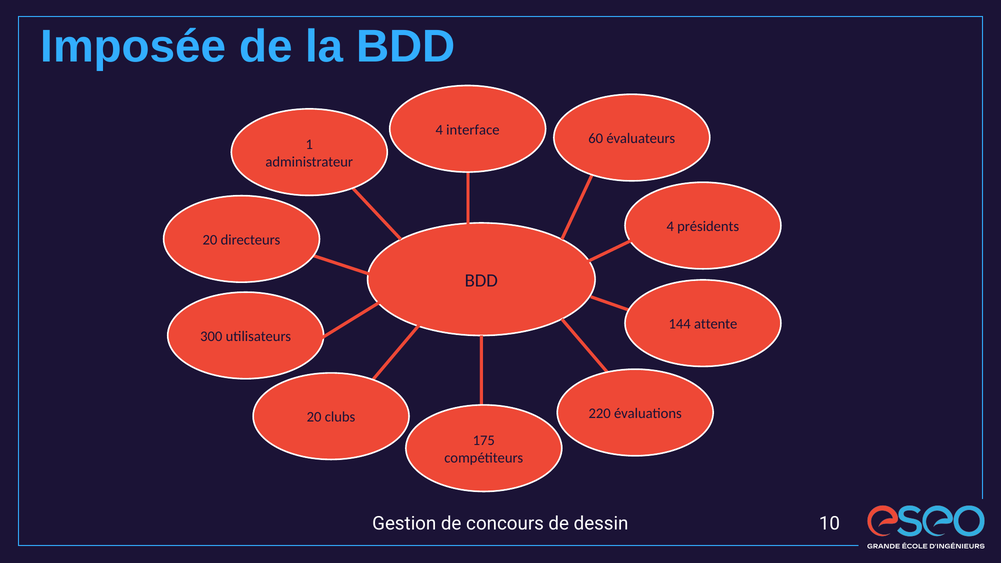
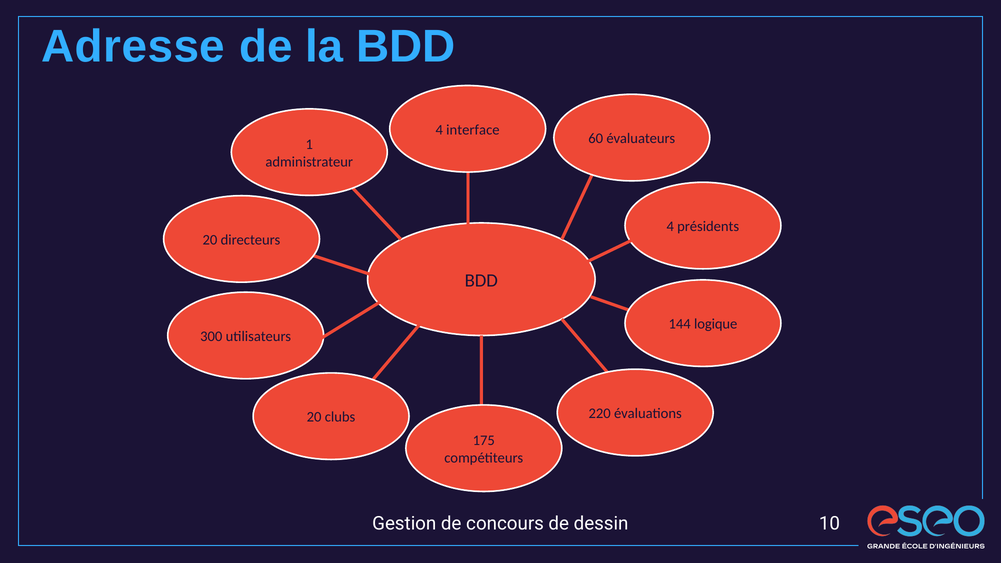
Imposée: Imposée -> Adresse
attente: attente -> logique
